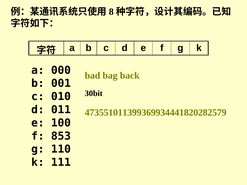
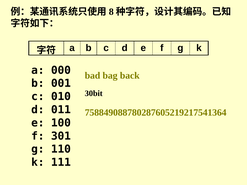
473551011399369934441820282579: 473551011399369934441820282579 -> 758849088780287605219217541364
853: 853 -> 301
